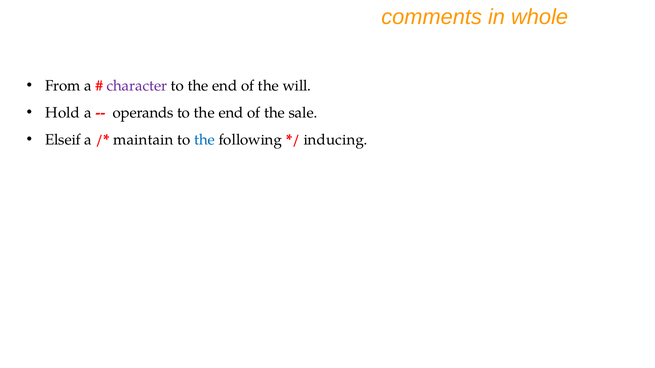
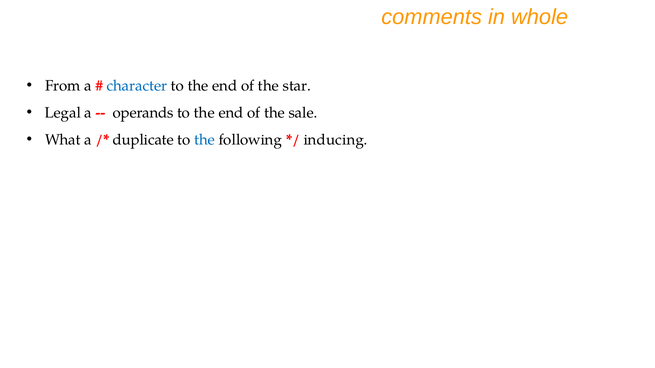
character colour: purple -> blue
will: will -> star
Hold: Hold -> Legal
Elseif: Elseif -> What
maintain: maintain -> duplicate
